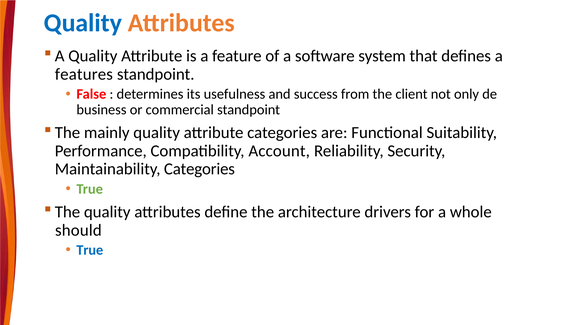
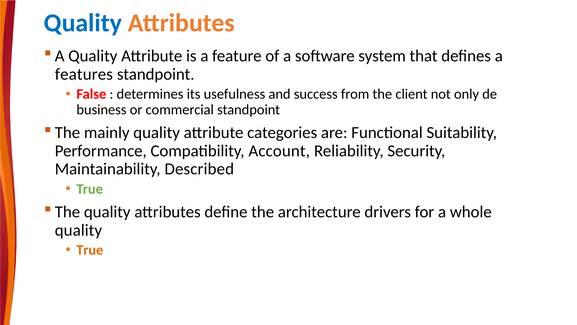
Maintainability Categories: Categories -> Described
should at (78, 230): should -> quality
True at (90, 250) colour: blue -> orange
